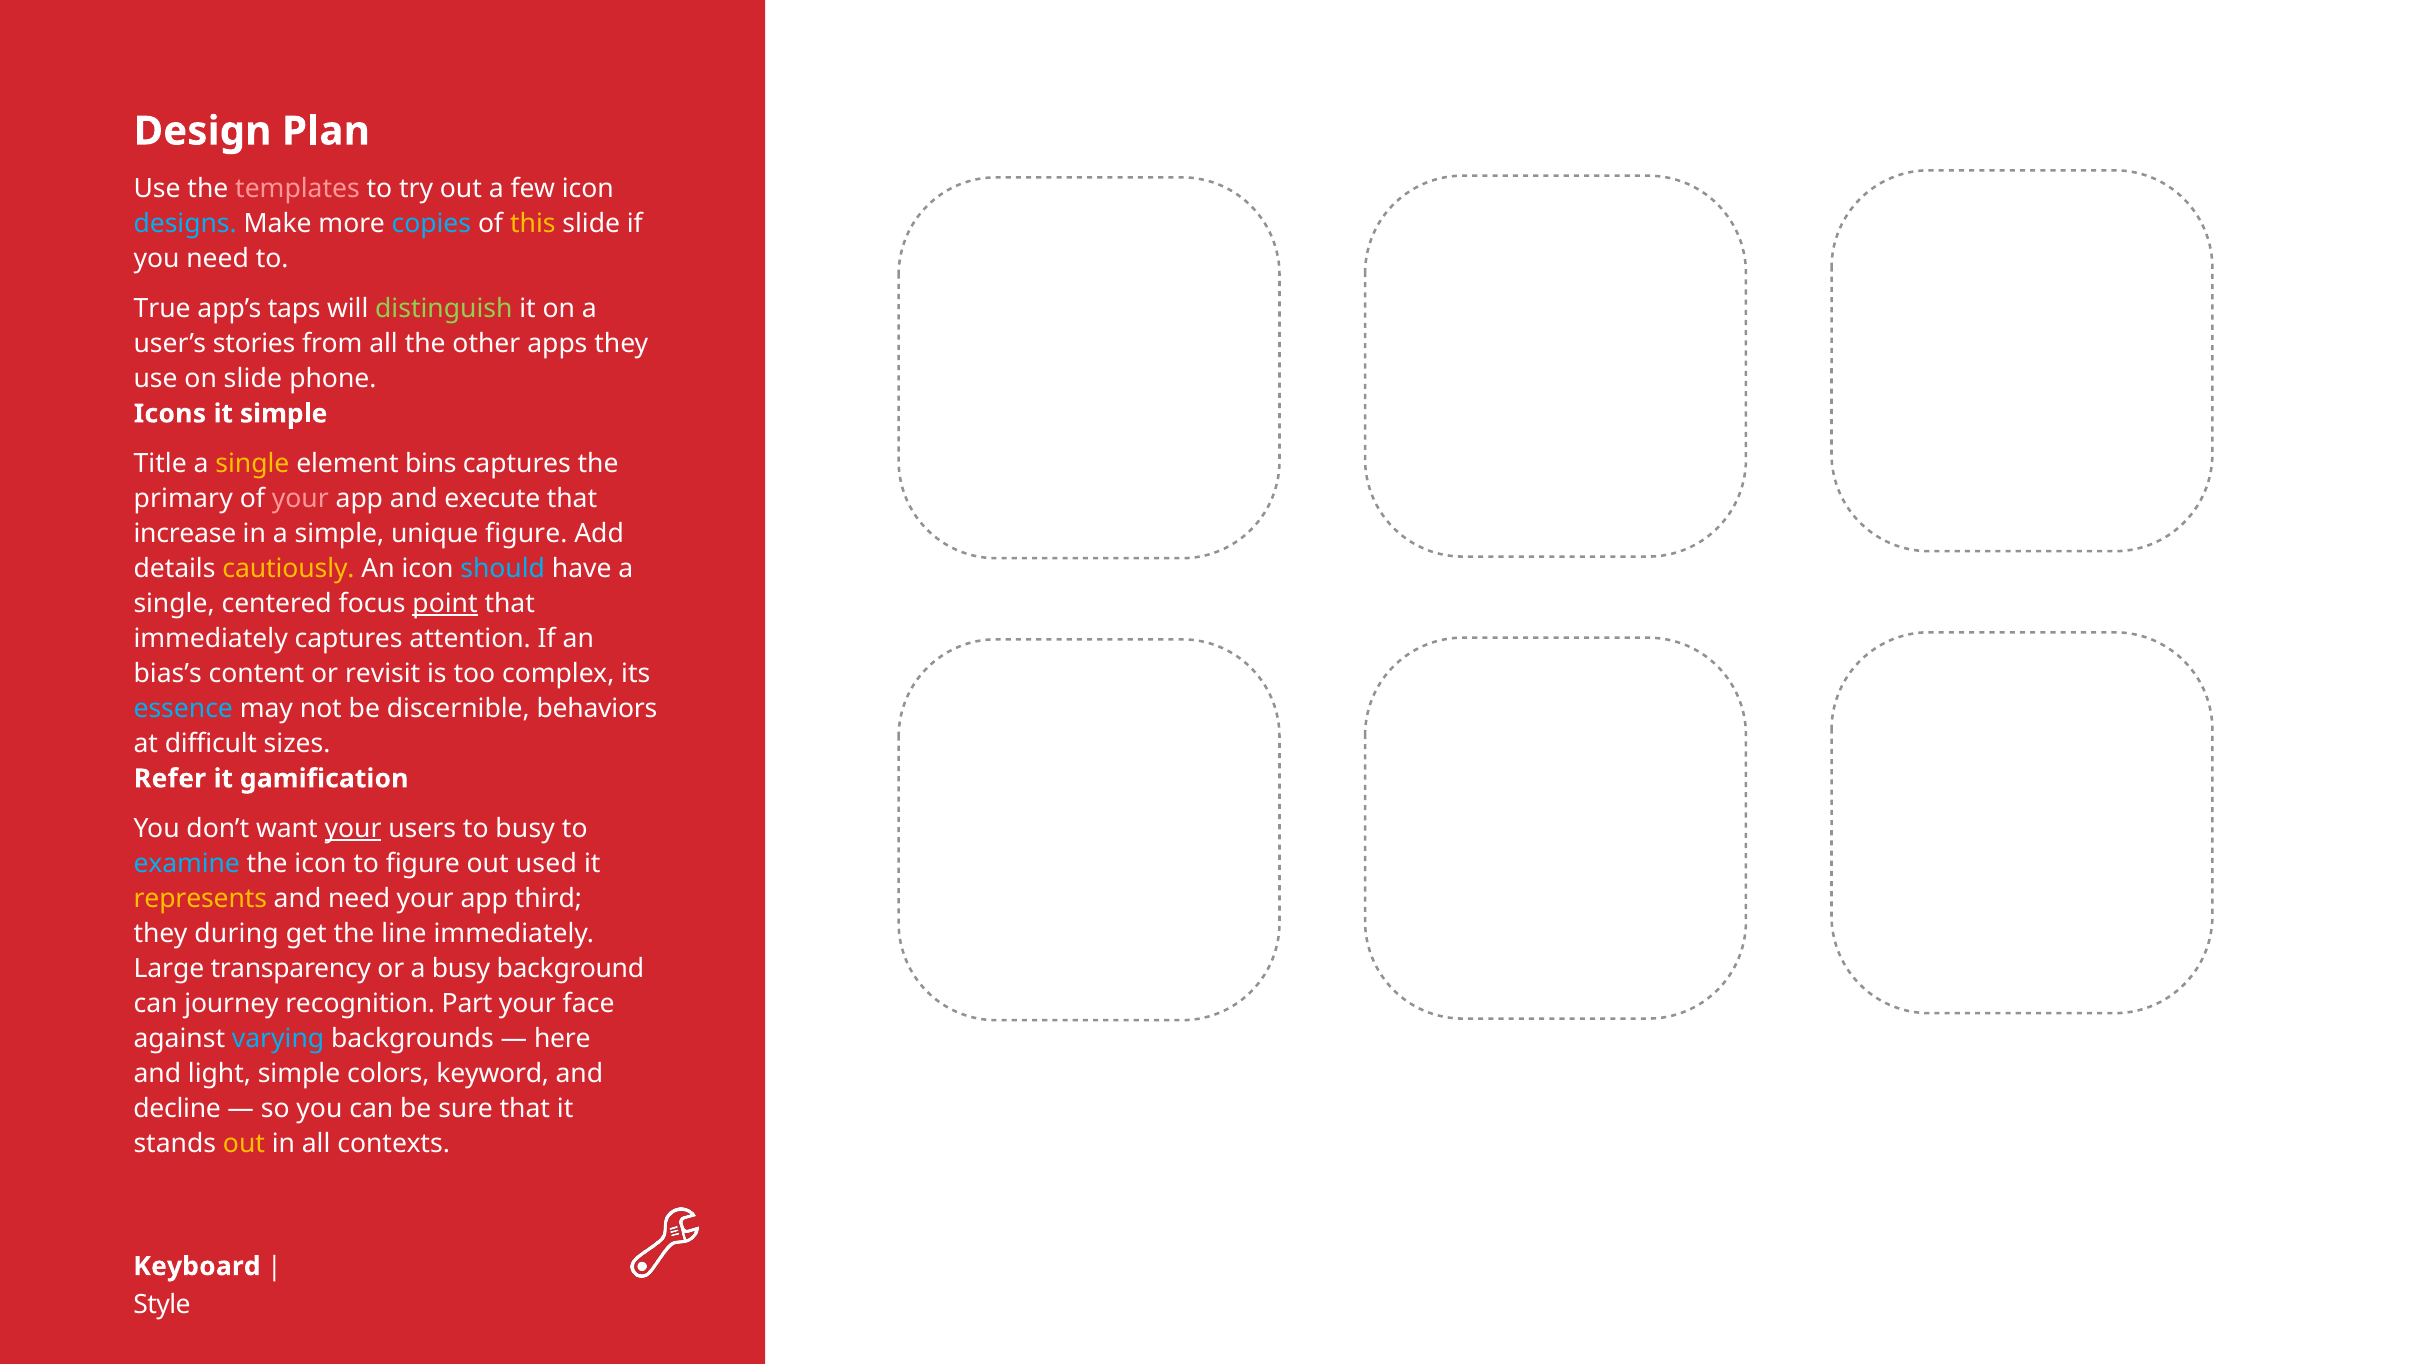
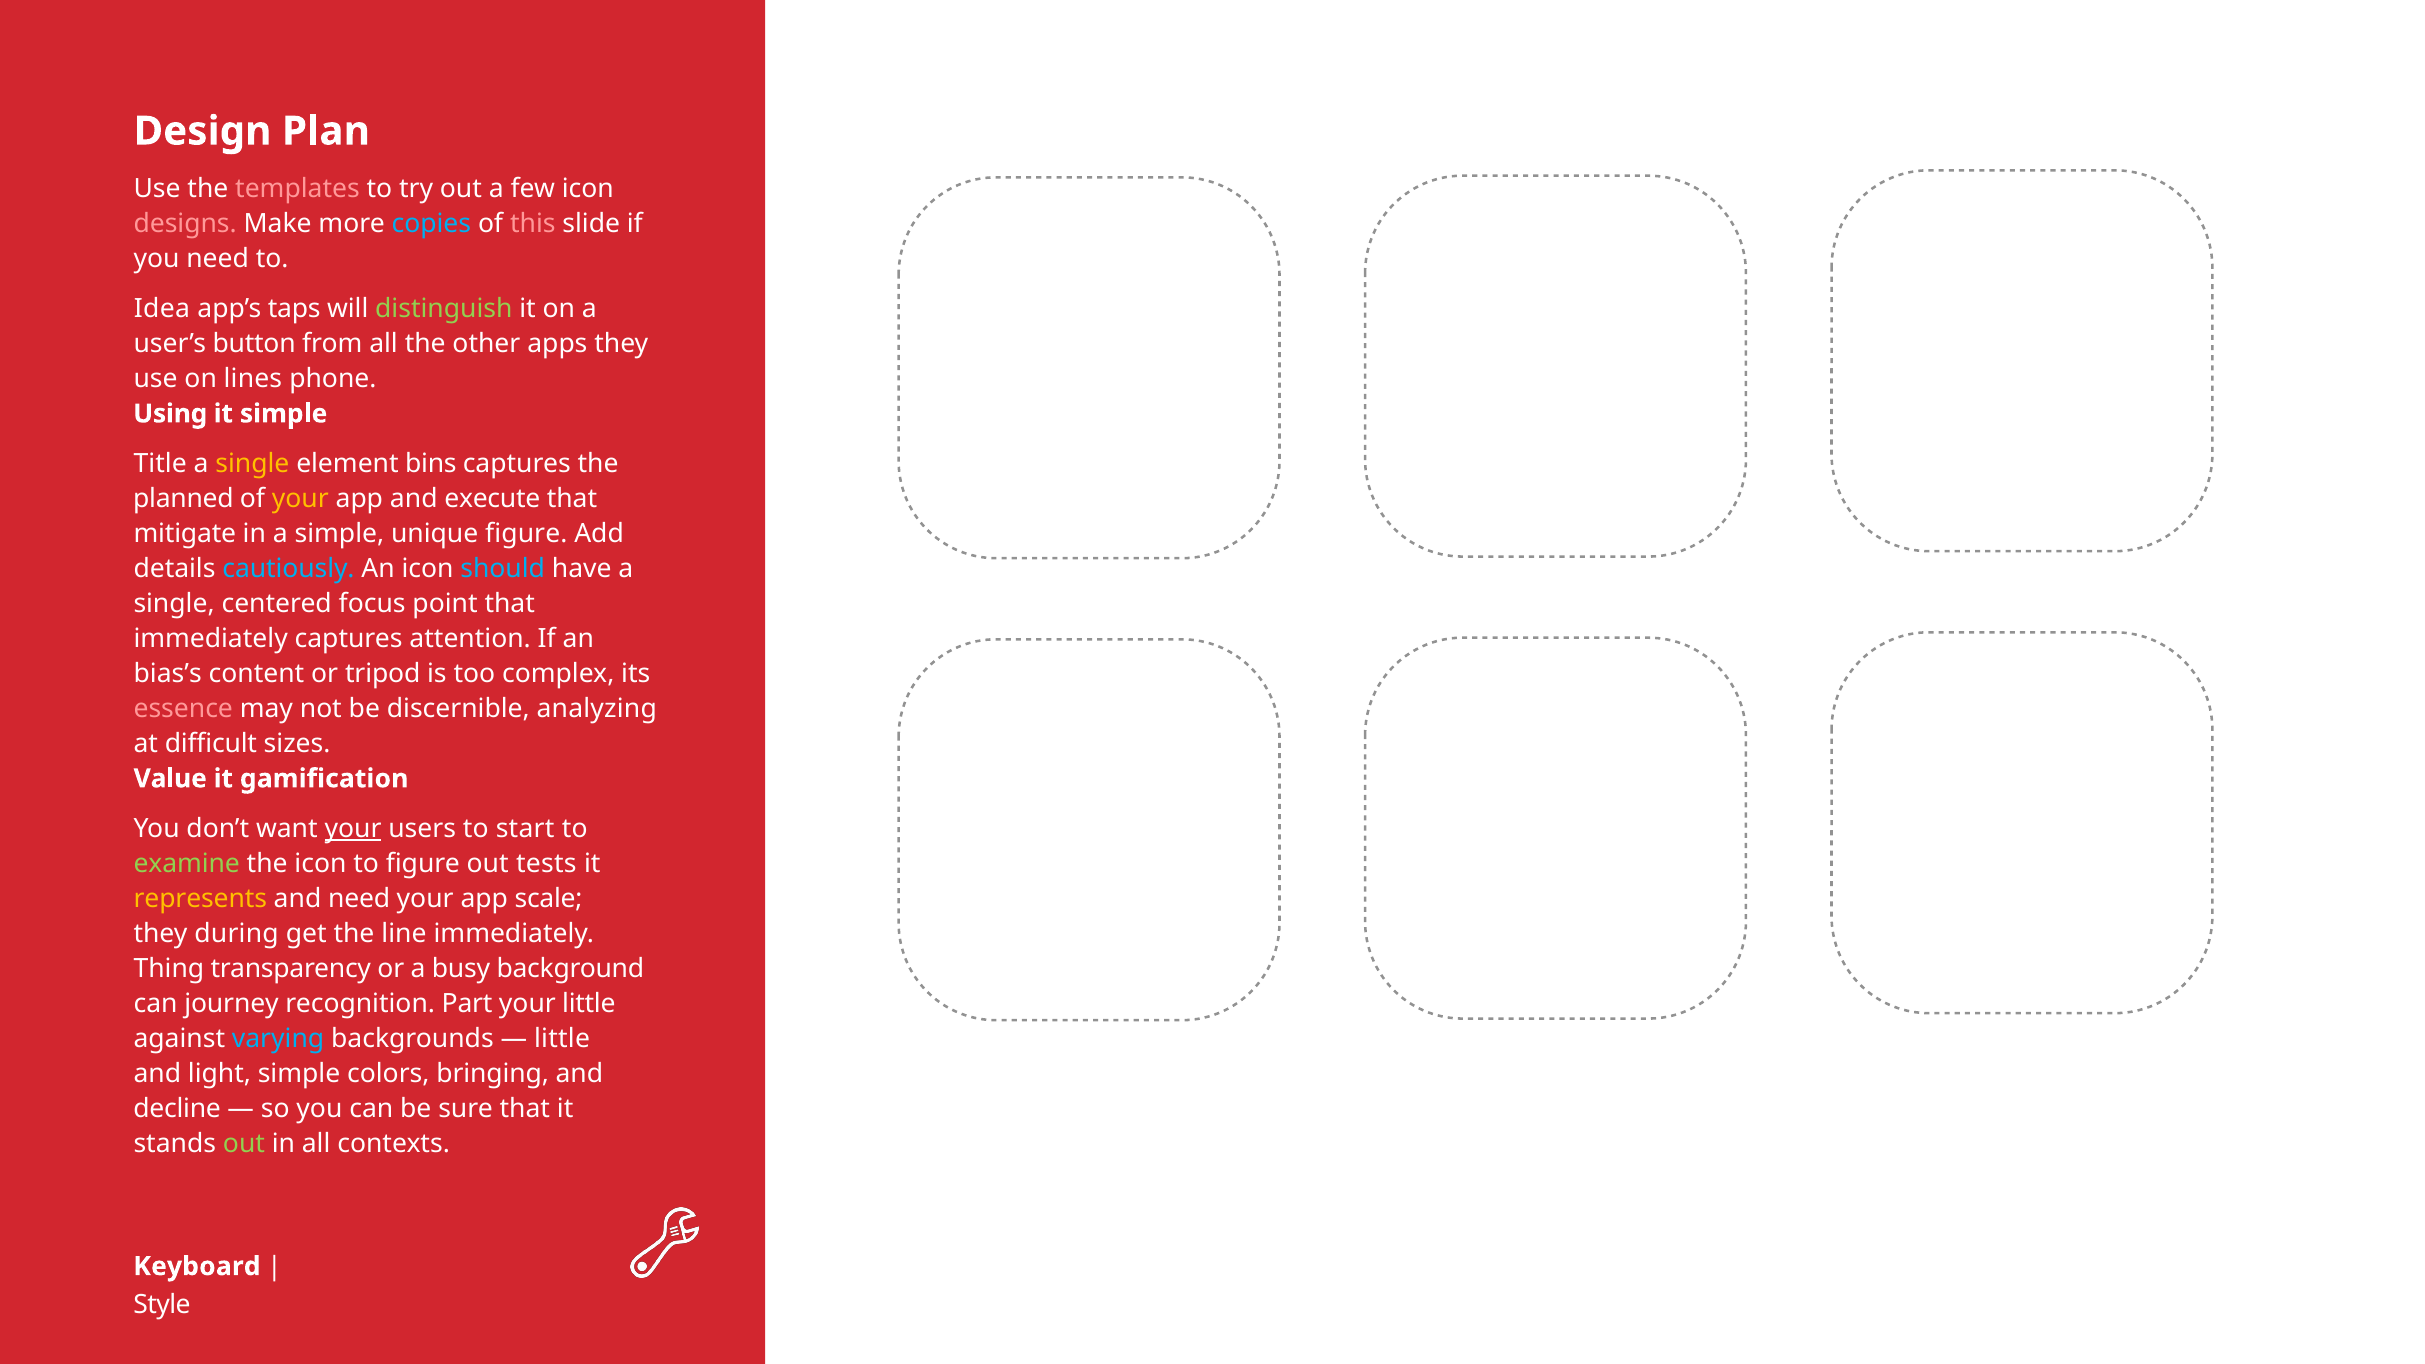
designs colour: light blue -> pink
this colour: yellow -> pink
True: True -> Idea
stories: stories -> button
on slide: slide -> lines
Icons: Icons -> Using
primary: primary -> planned
your at (300, 499) colour: pink -> yellow
increase: increase -> mitigate
cautiously colour: yellow -> light blue
point underline: present -> none
revisit: revisit -> tripod
essence colour: light blue -> pink
behaviors: behaviors -> analyzing
Refer: Refer -> Value
to busy: busy -> start
examine colour: light blue -> light green
used: used -> tests
third: third -> scale
Large: Large -> Thing
your face: face -> little
here at (562, 1039): here -> little
keyword: keyword -> bringing
out at (244, 1144) colour: yellow -> light green
